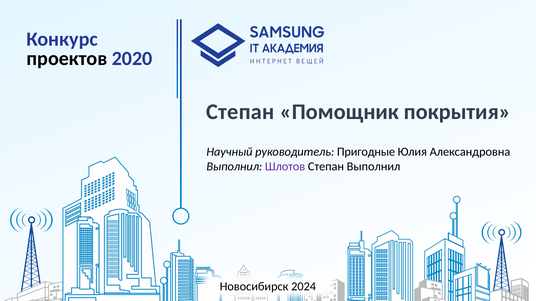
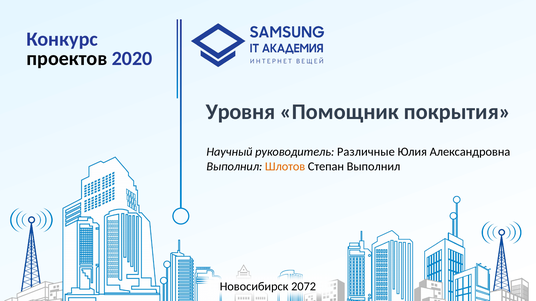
Степан at (240, 112): Степан -> Уровня
Пригодные: Пригодные -> Различные
Шлотов colour: purple -> orange
2024: 2024 -> 2072
